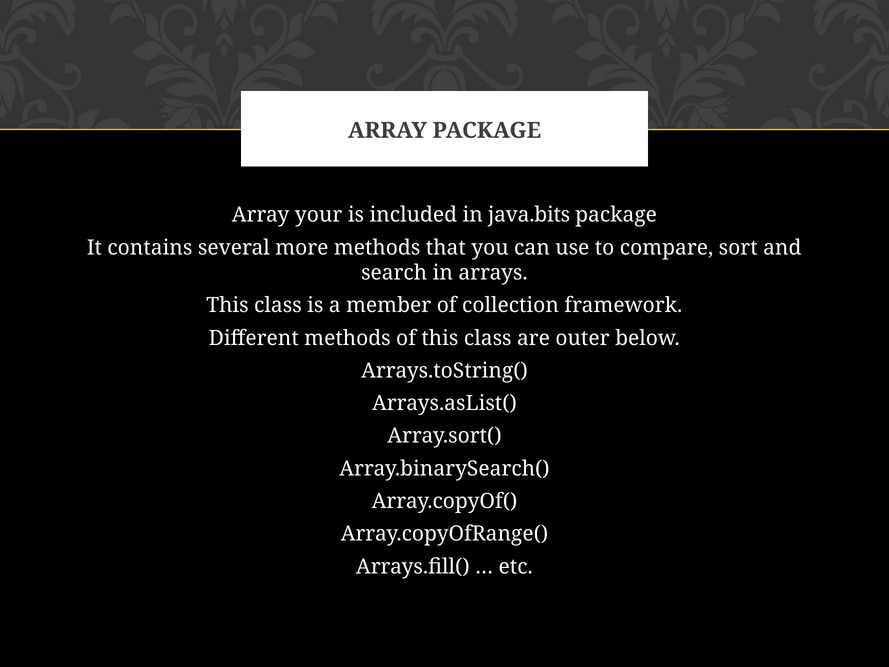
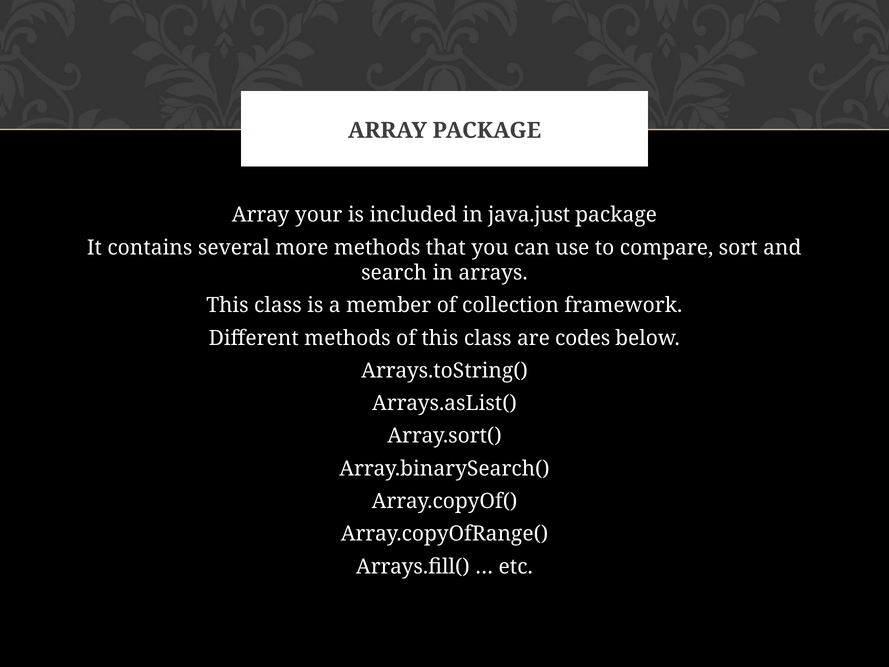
java.bits: java.bits -> java.just
outer: outer -> codes
